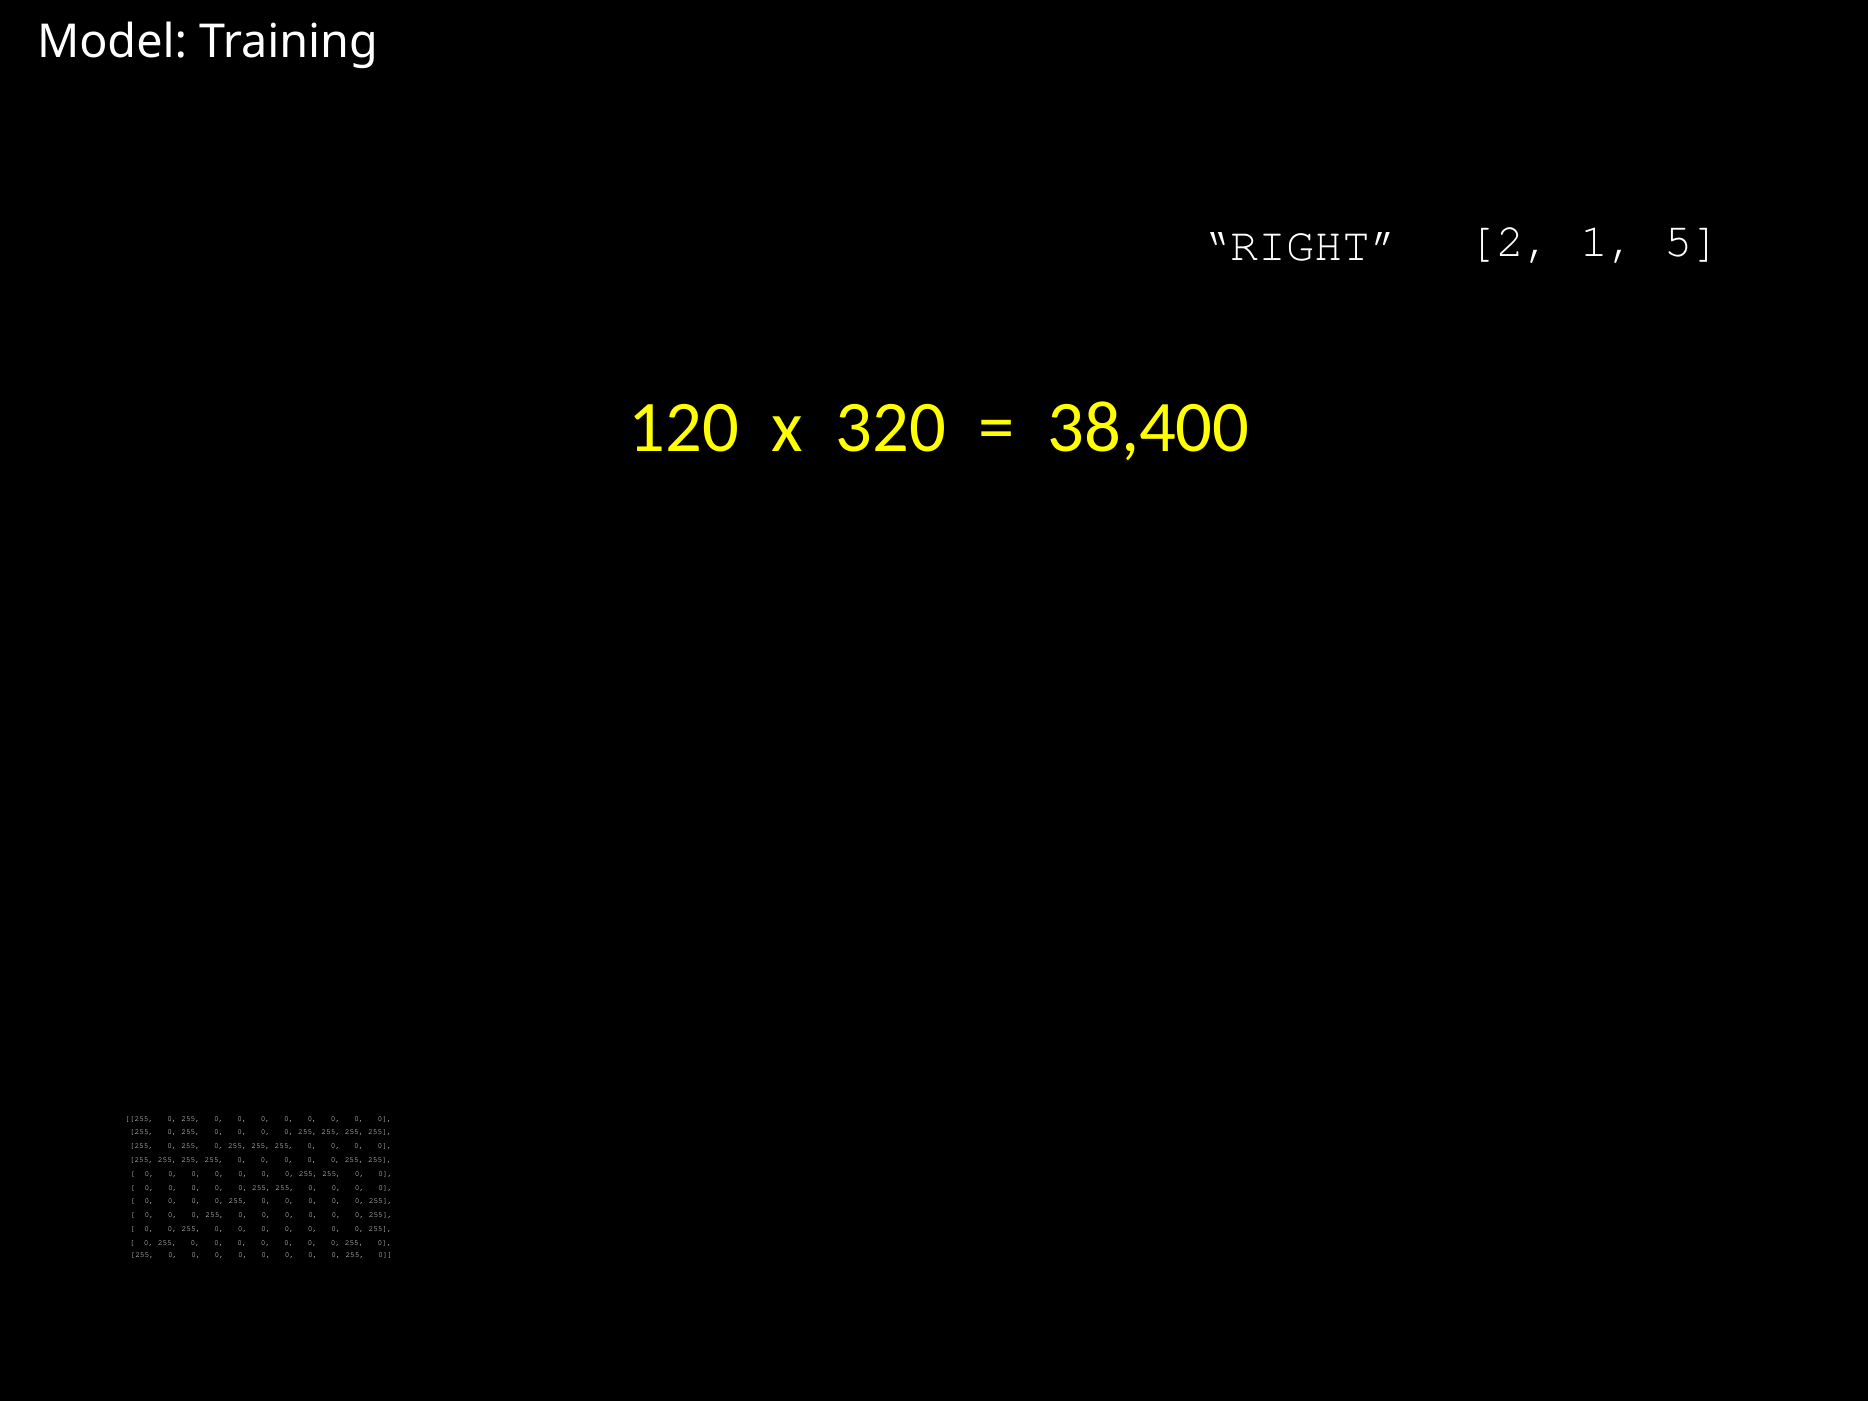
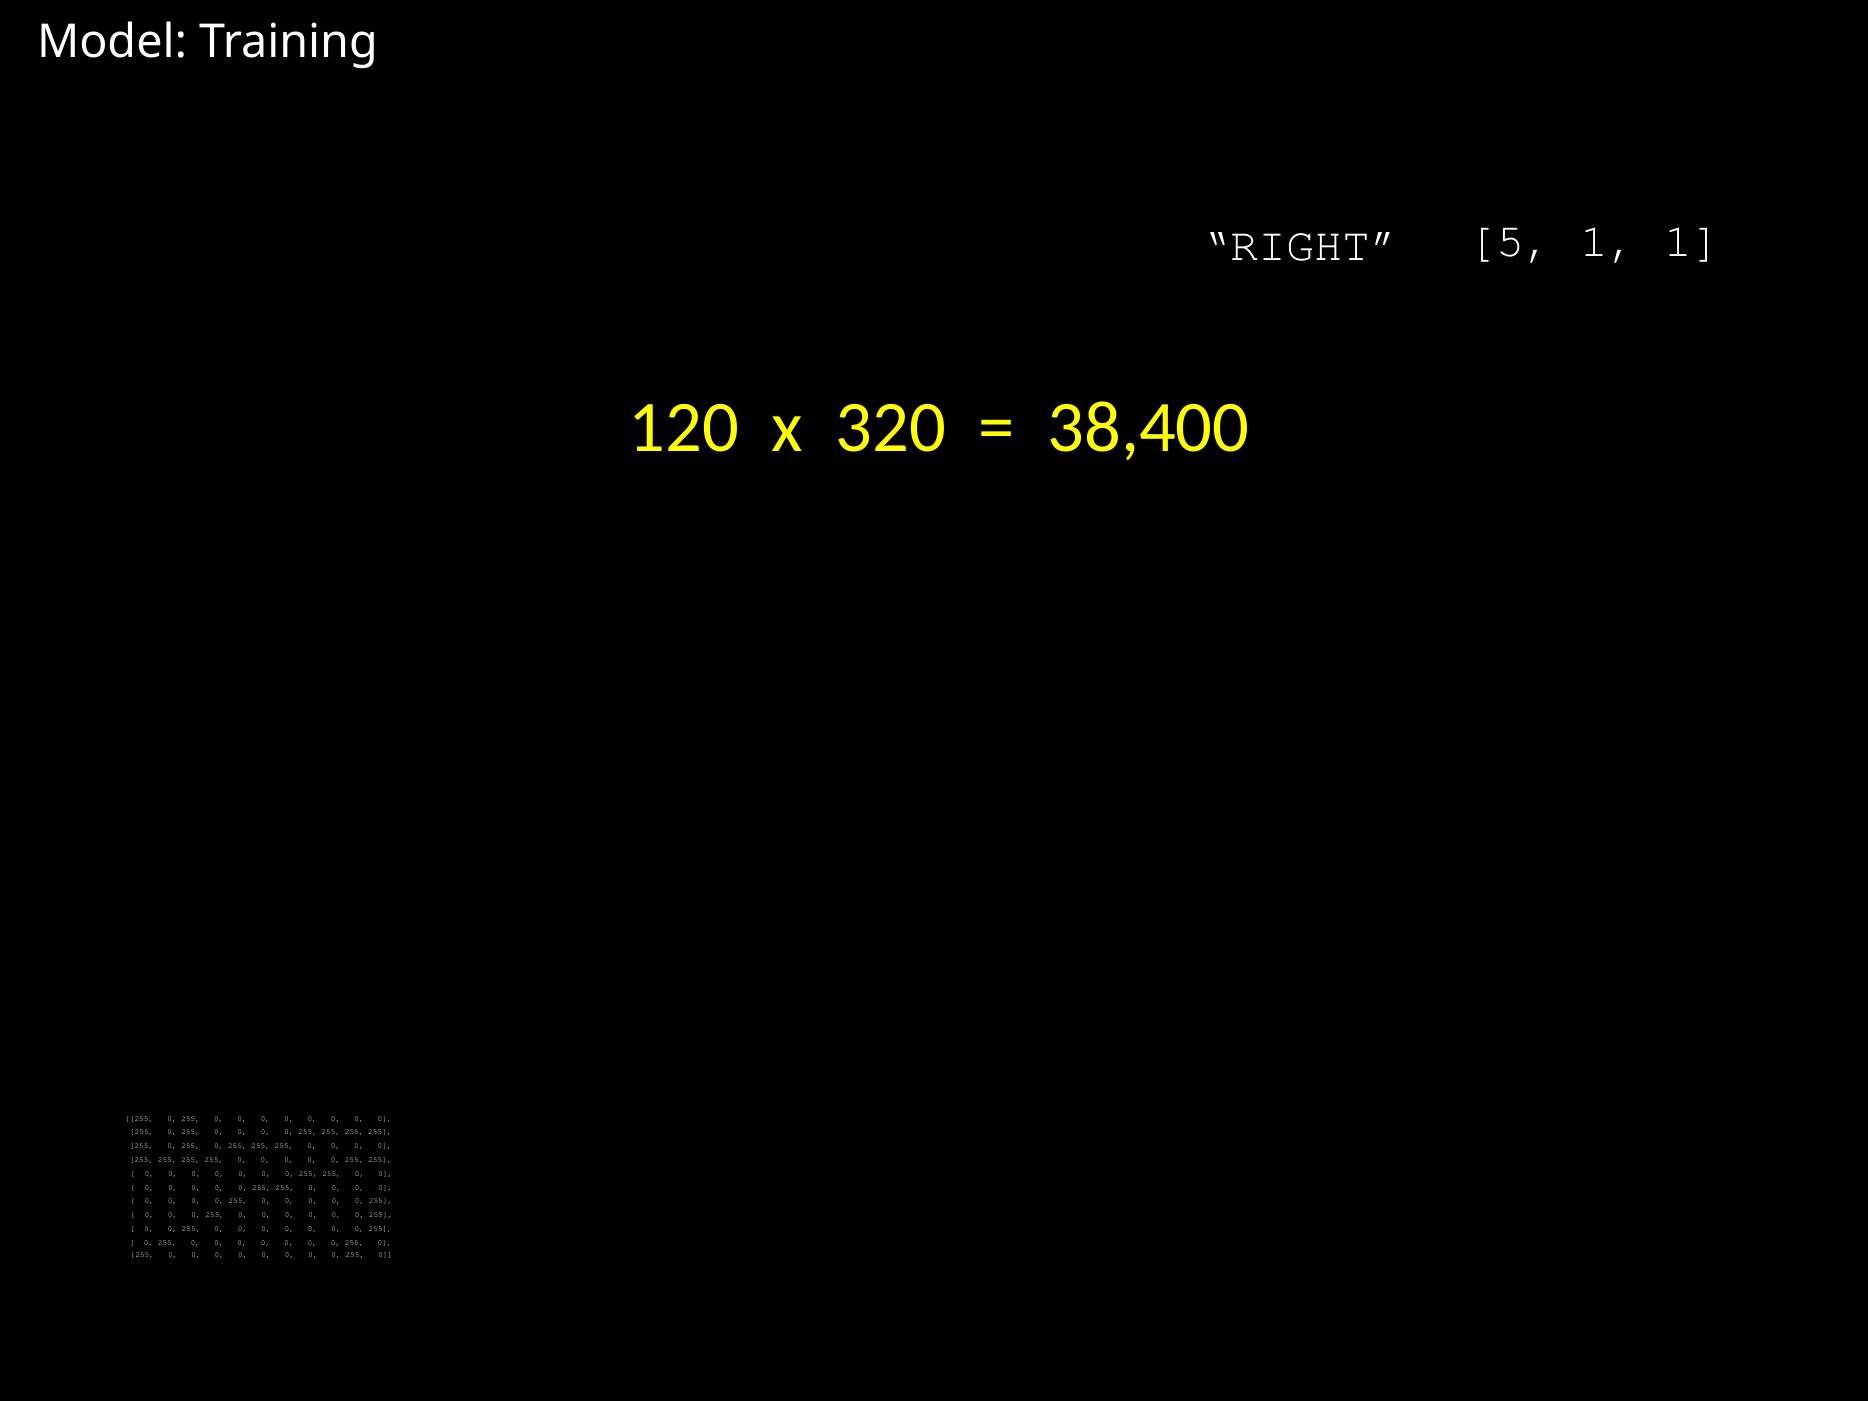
2: 2 -> 5
1 5: 5 -> 1
